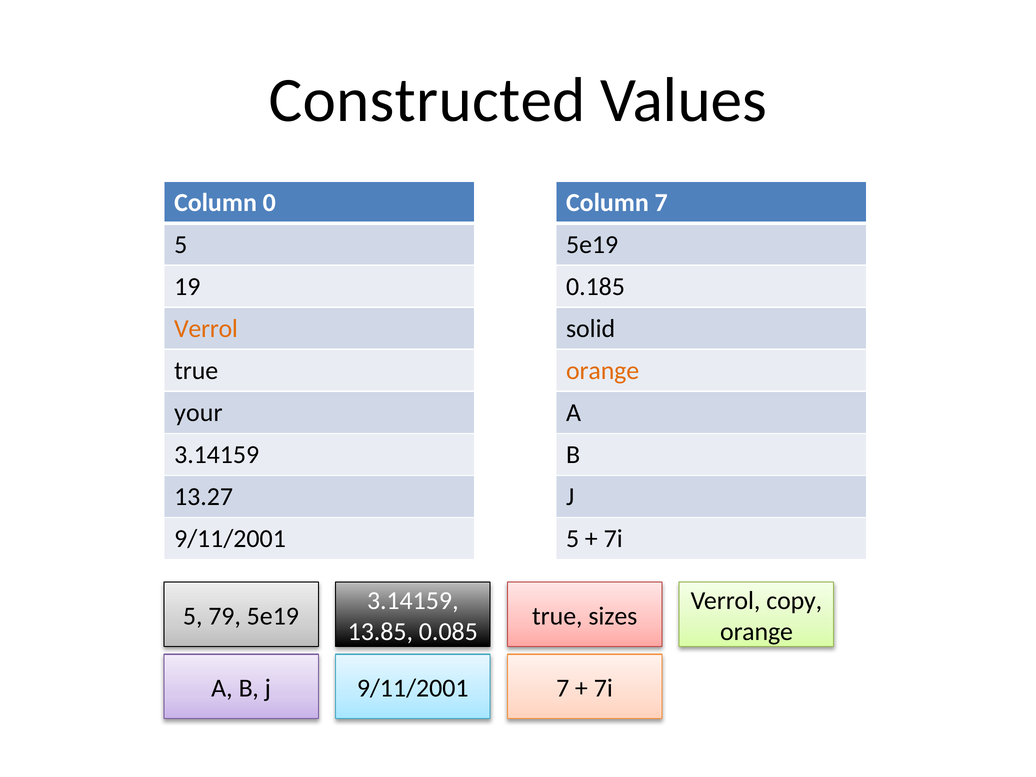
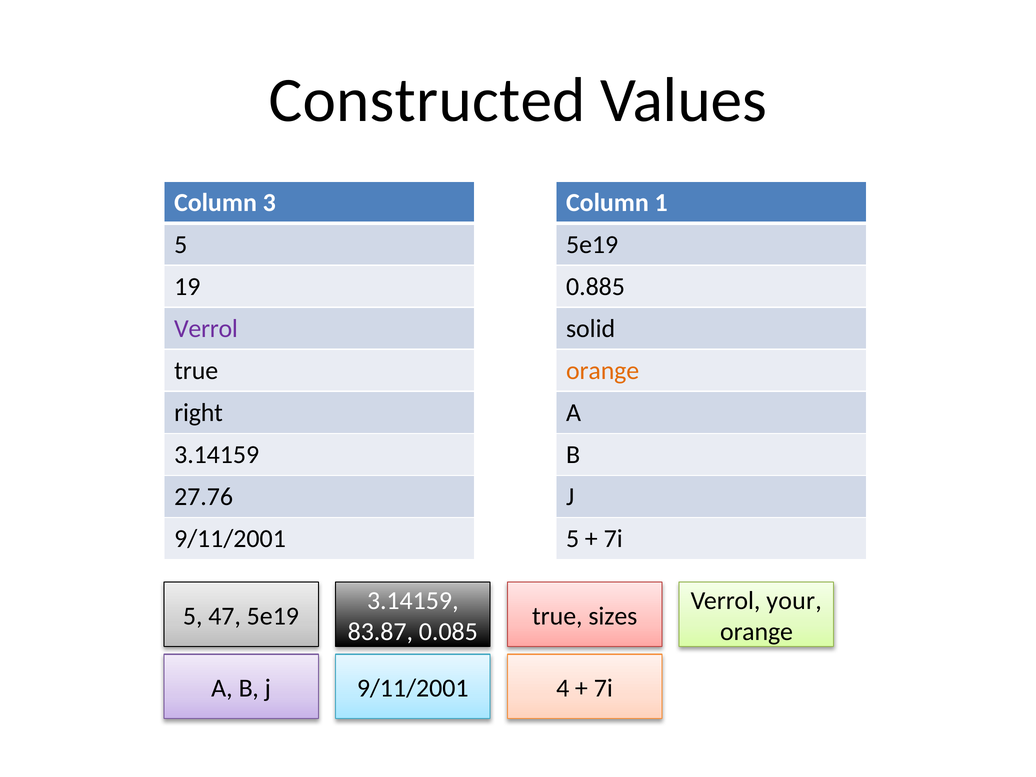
0: 0 -> 3
Column 7: 7 -> 1
0.185: 0.185 -> 0.885
Verrol at (206, 329) colour: orange -> purple
your: your -> right
13.27: 13.27 -> 27.76
copy: copy -> your
79: 79 -> 47
13.85: 13.85 -> 83.87
9/11/2001 7: 7 -> 4
